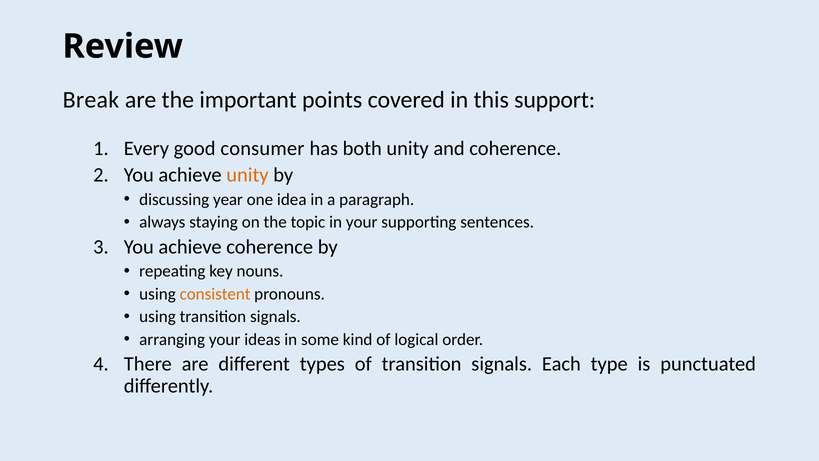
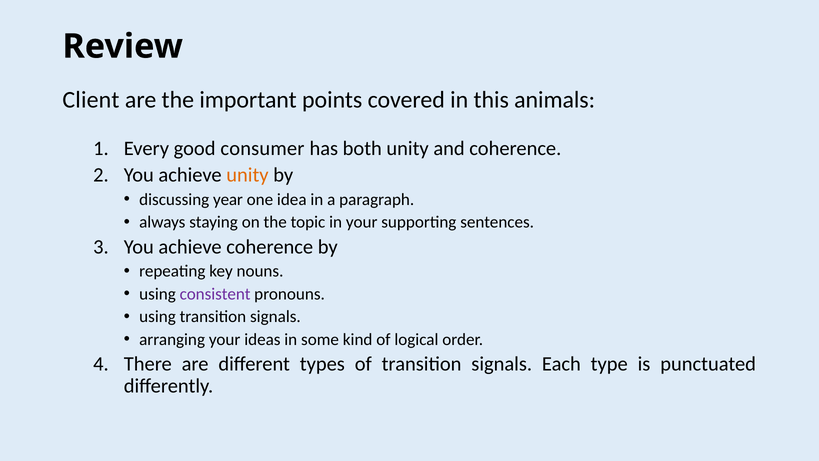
Break: Break -> Client
support: support -> animals
consistent colour: orange -> purple
